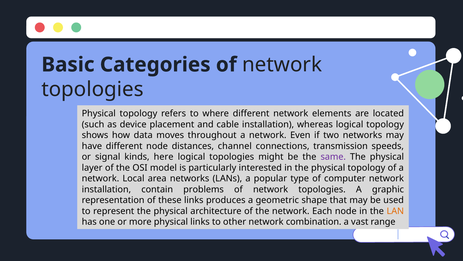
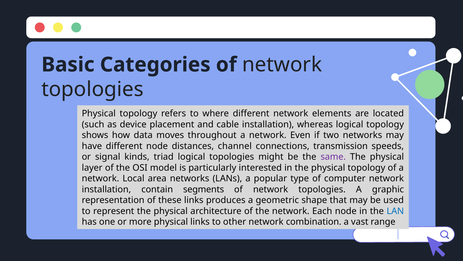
here: here -> triad
problems: problems -> segments
LAN colour: orange -> blue
